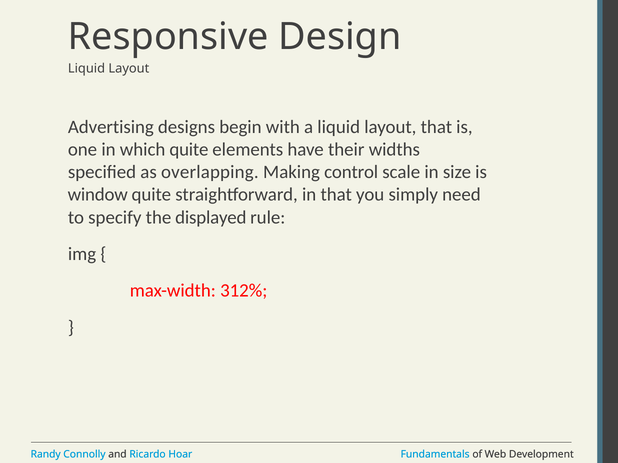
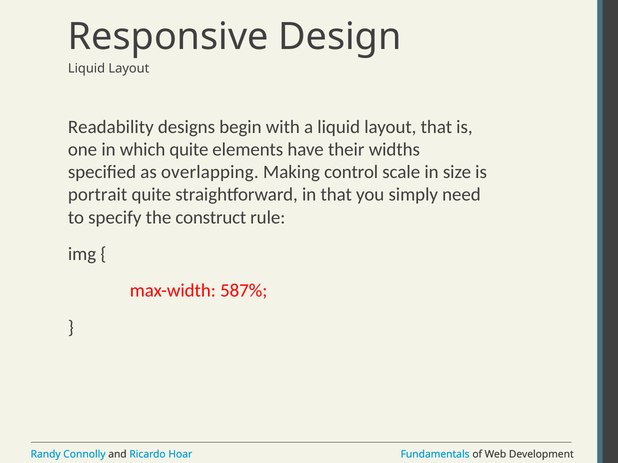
Advertising: Advertising -> Readability
window: window -> portrait
displayed: displayed -> construct
312%: 312% -> 587%
